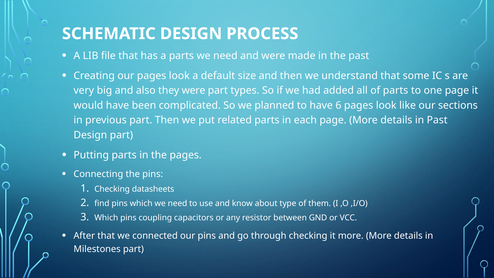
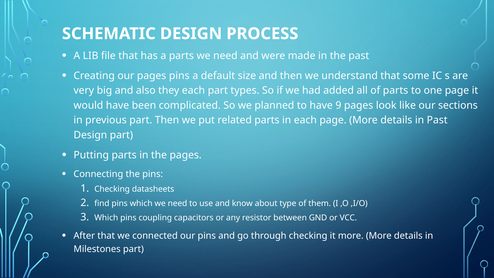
our pages look: look -> pins
they were: were -> each
6: 6 -> 9
